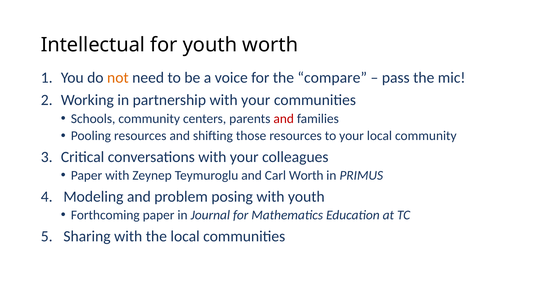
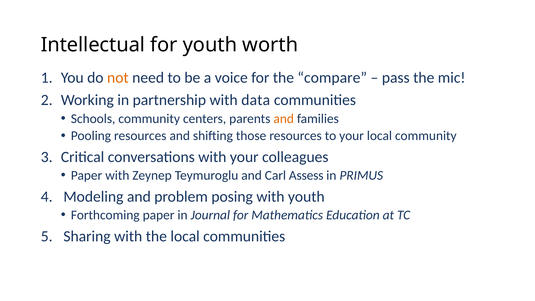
partnership with your: your -> data
and at (284, 119) colour: red -> orange
Carl Worth: Worth -> Assess
